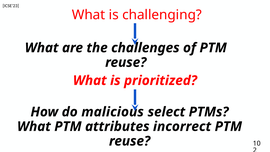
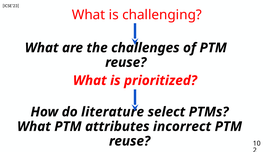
malicious: malicious -> literature
